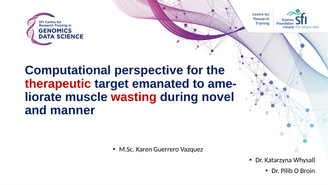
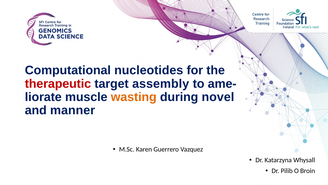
perspective: perspective -> nucleotides
emanated: emanated -> assembly
wasting colour: red -> orange
